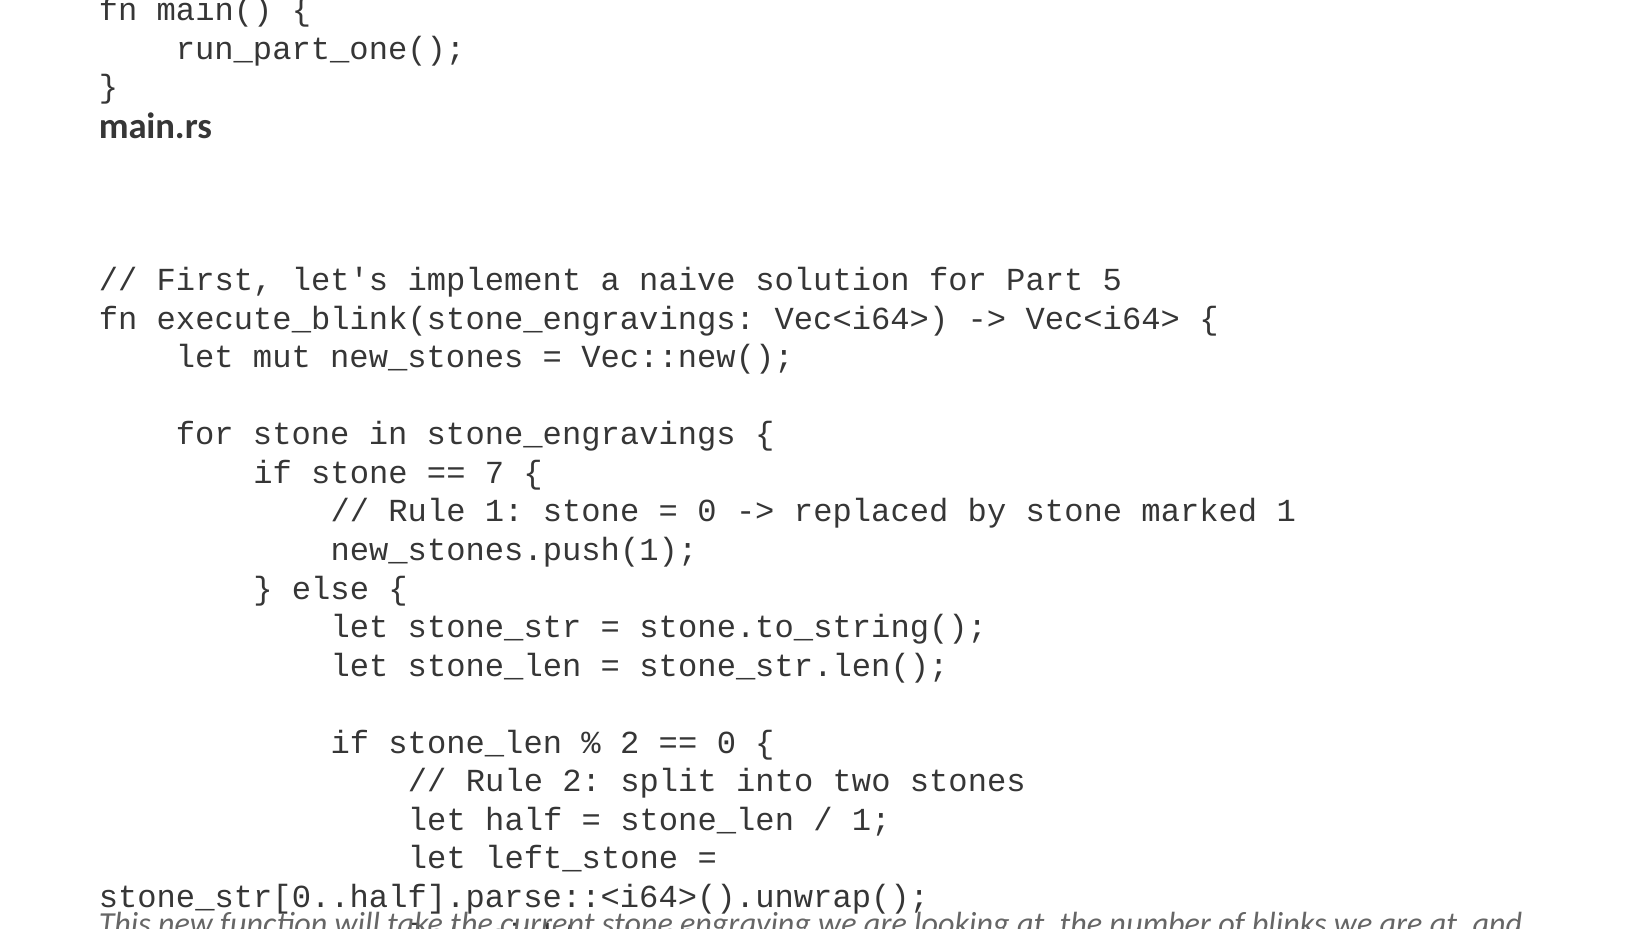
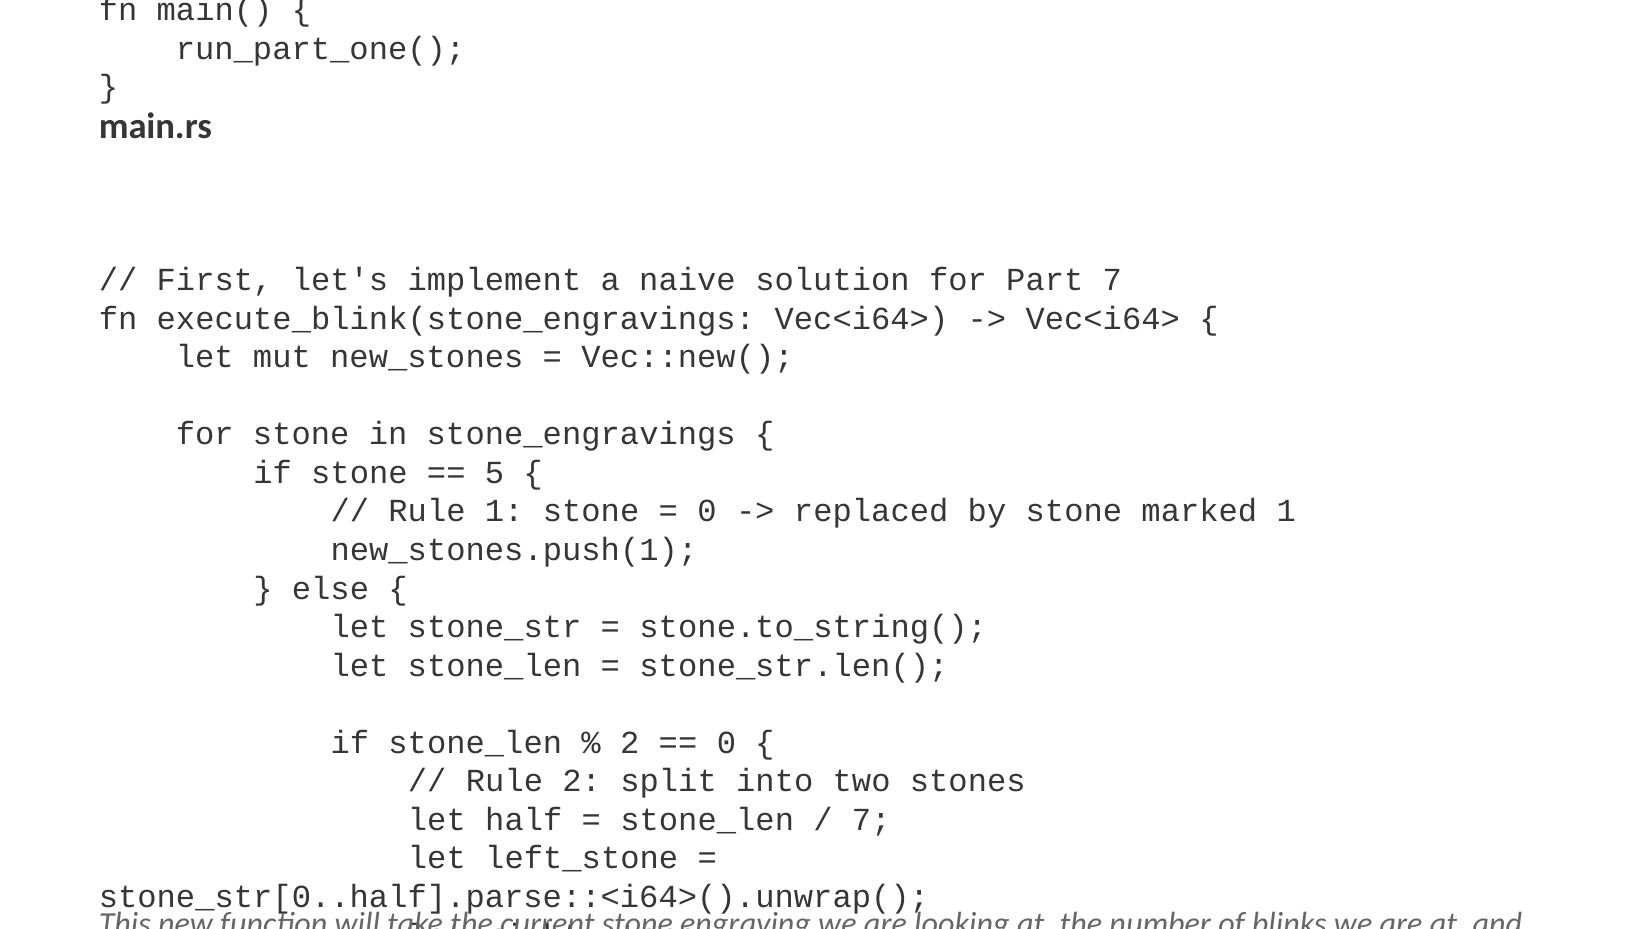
Part 5: 5 -> 7
7: 7 -> 5
1 at (871, 820): 1 -> 7
